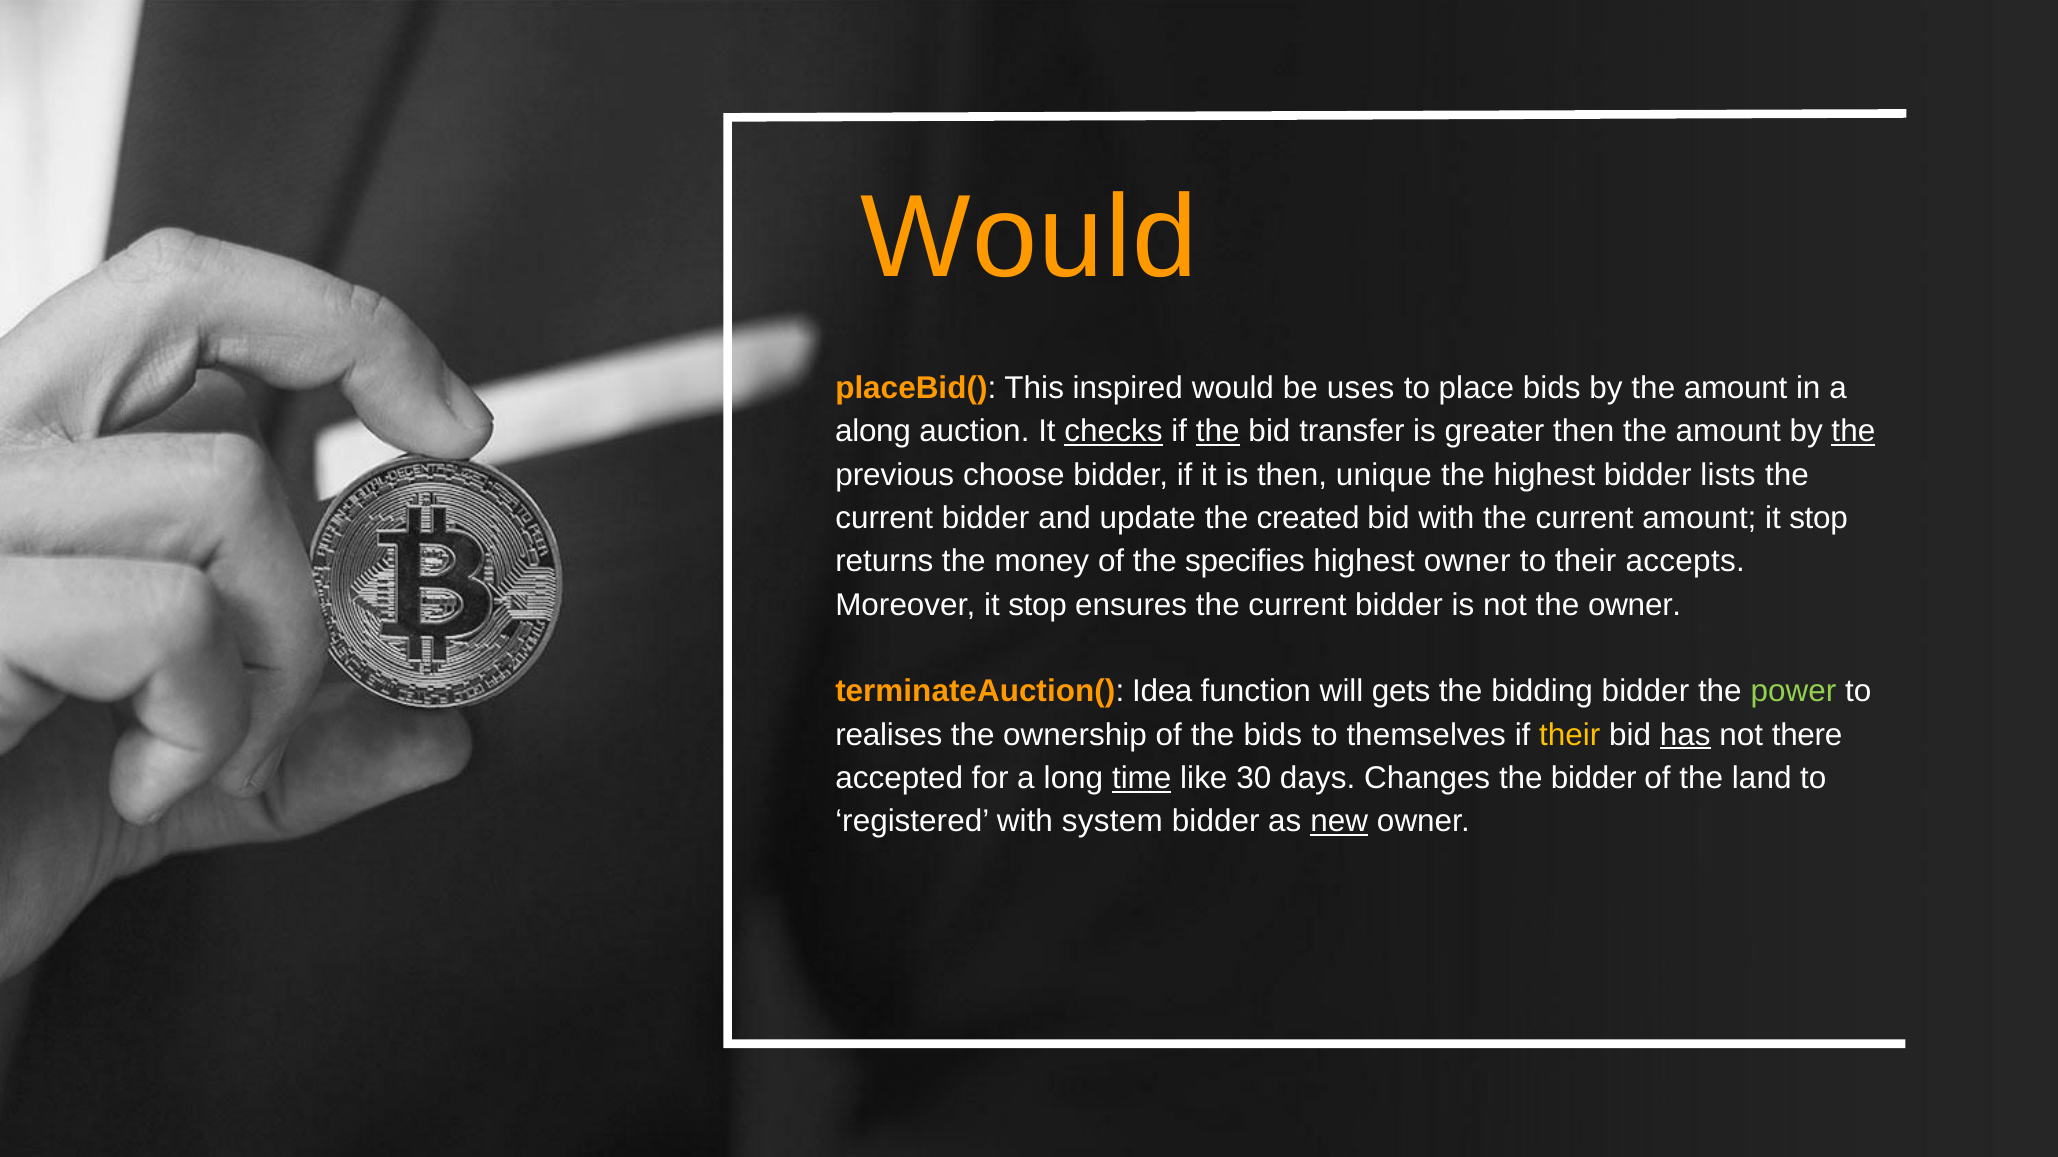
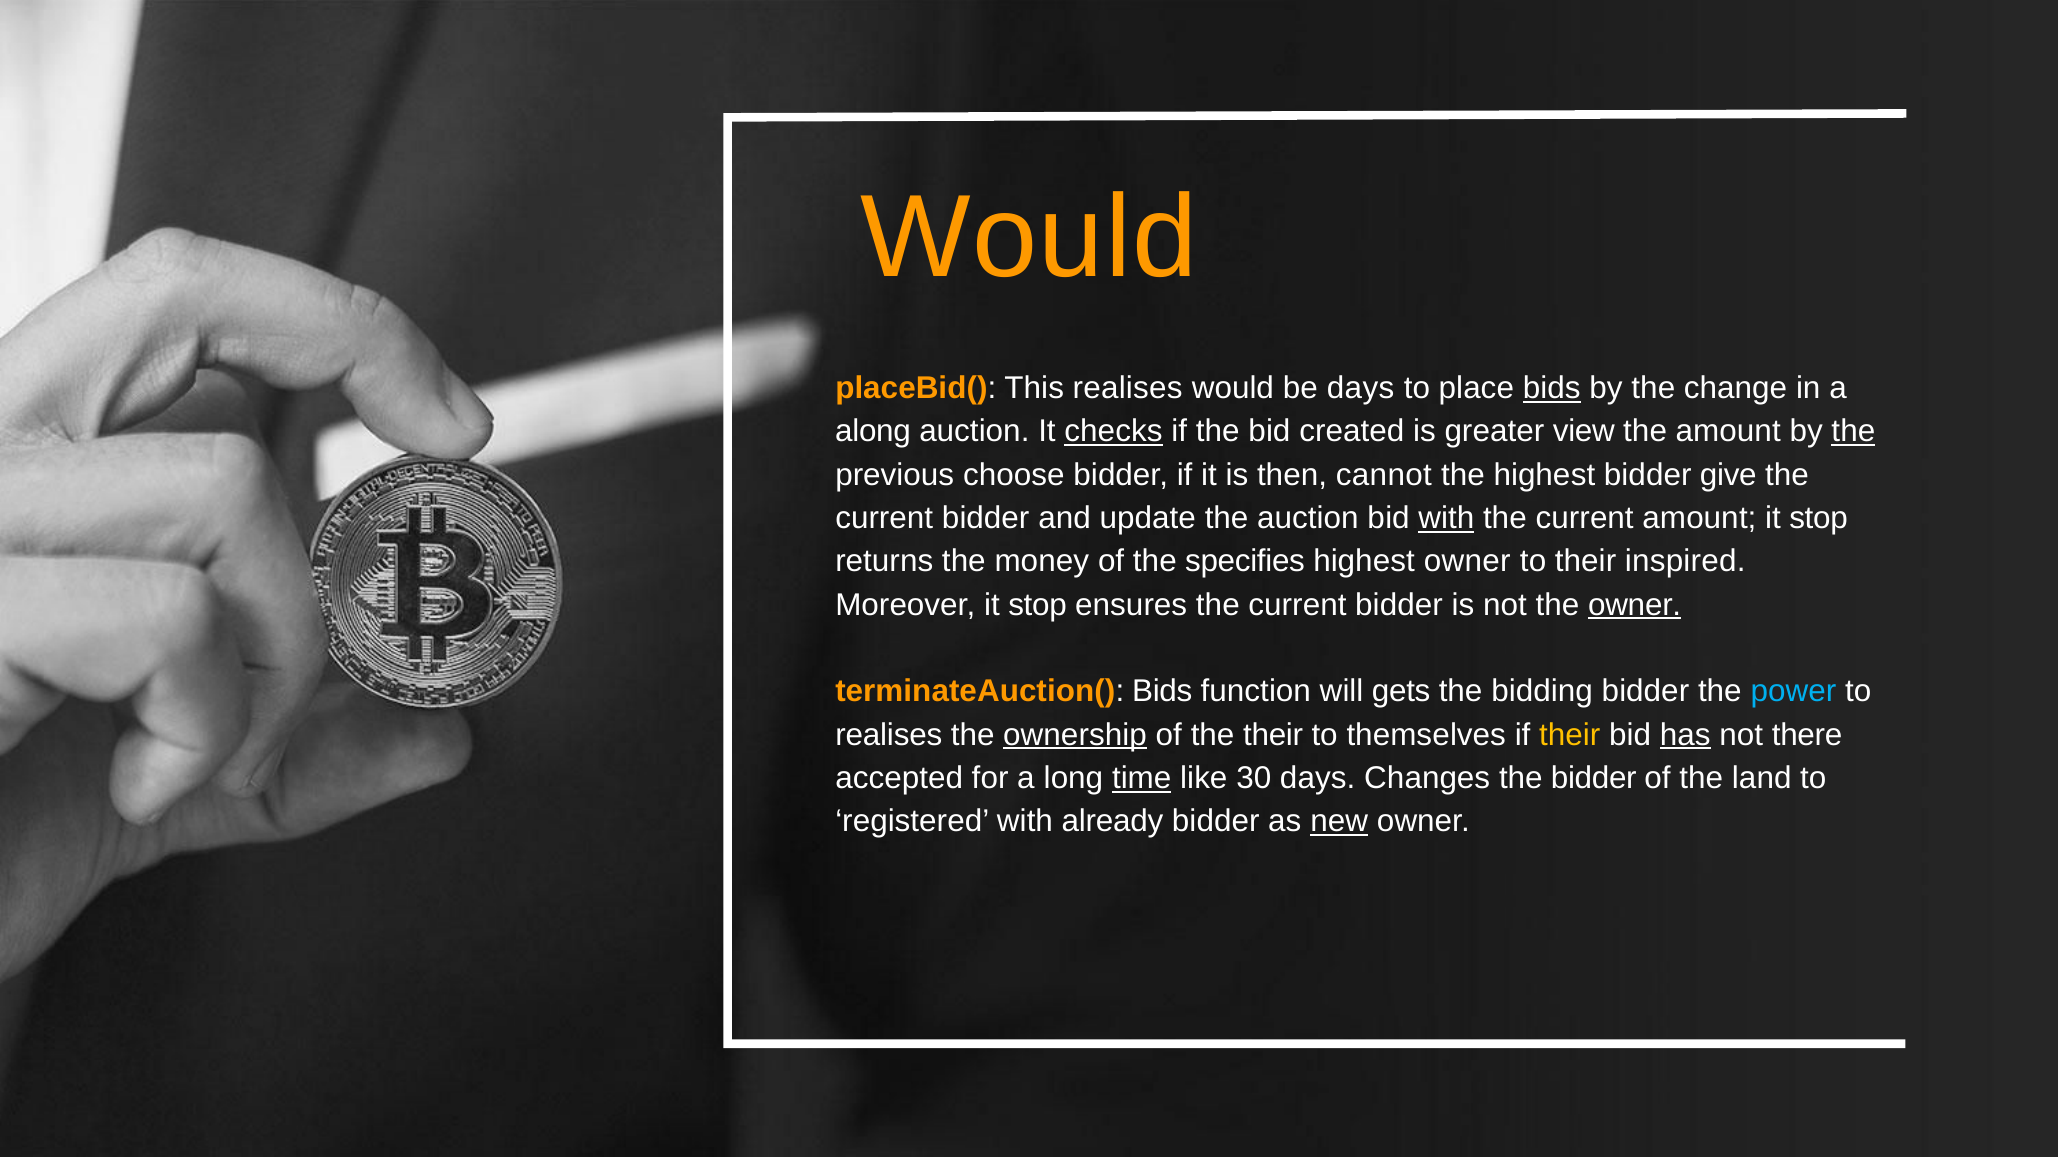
This inspired: inspired -> realises
be uses: uses -> days
bids at (1552, 388) underline: none -> present
by the amount: amount -> change
the at (1218, 432) underline: present -> none
transfer: transfer -> created
greater then: then -> view
unique: unique -> cannot
lists: lists -> give
the created: created -> auction
with at (1446, 518) underline: none -> present
accepts: accepts -> inspired
owner at (1635, 605) underline: none -> present
terminateAuction( Idea: Idea -> Bids
power colour: light green -> light blue
ownership underline: none -> present
the bids: bids -> their
system: system -> already
